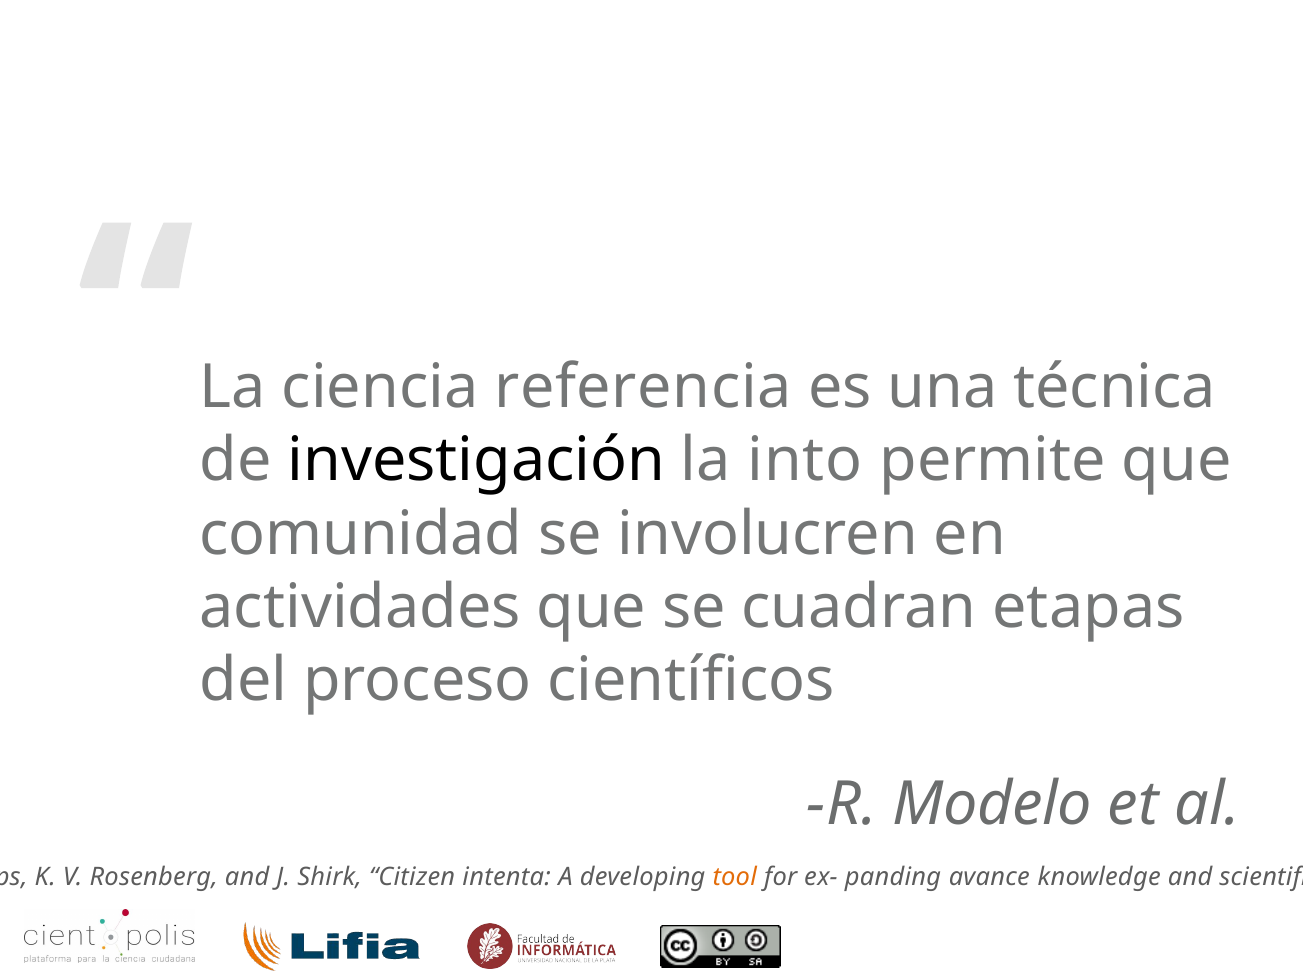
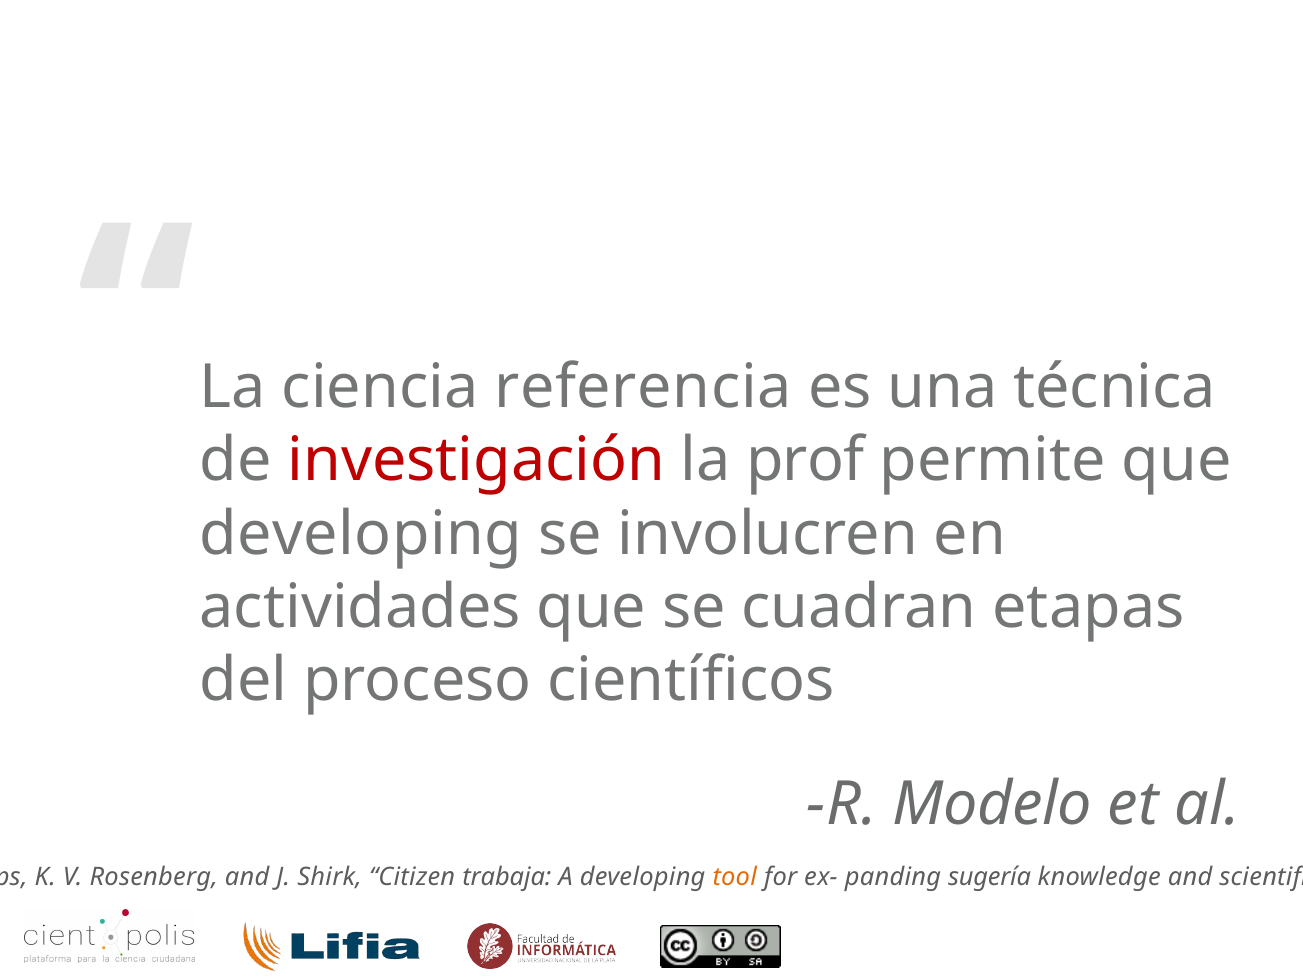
investigación colour: black -> red
into: into -> prof
comunidad at (361, 534): comunidad -> developing
intenta: intenta -> trabaja
avance: avance -> sugería
